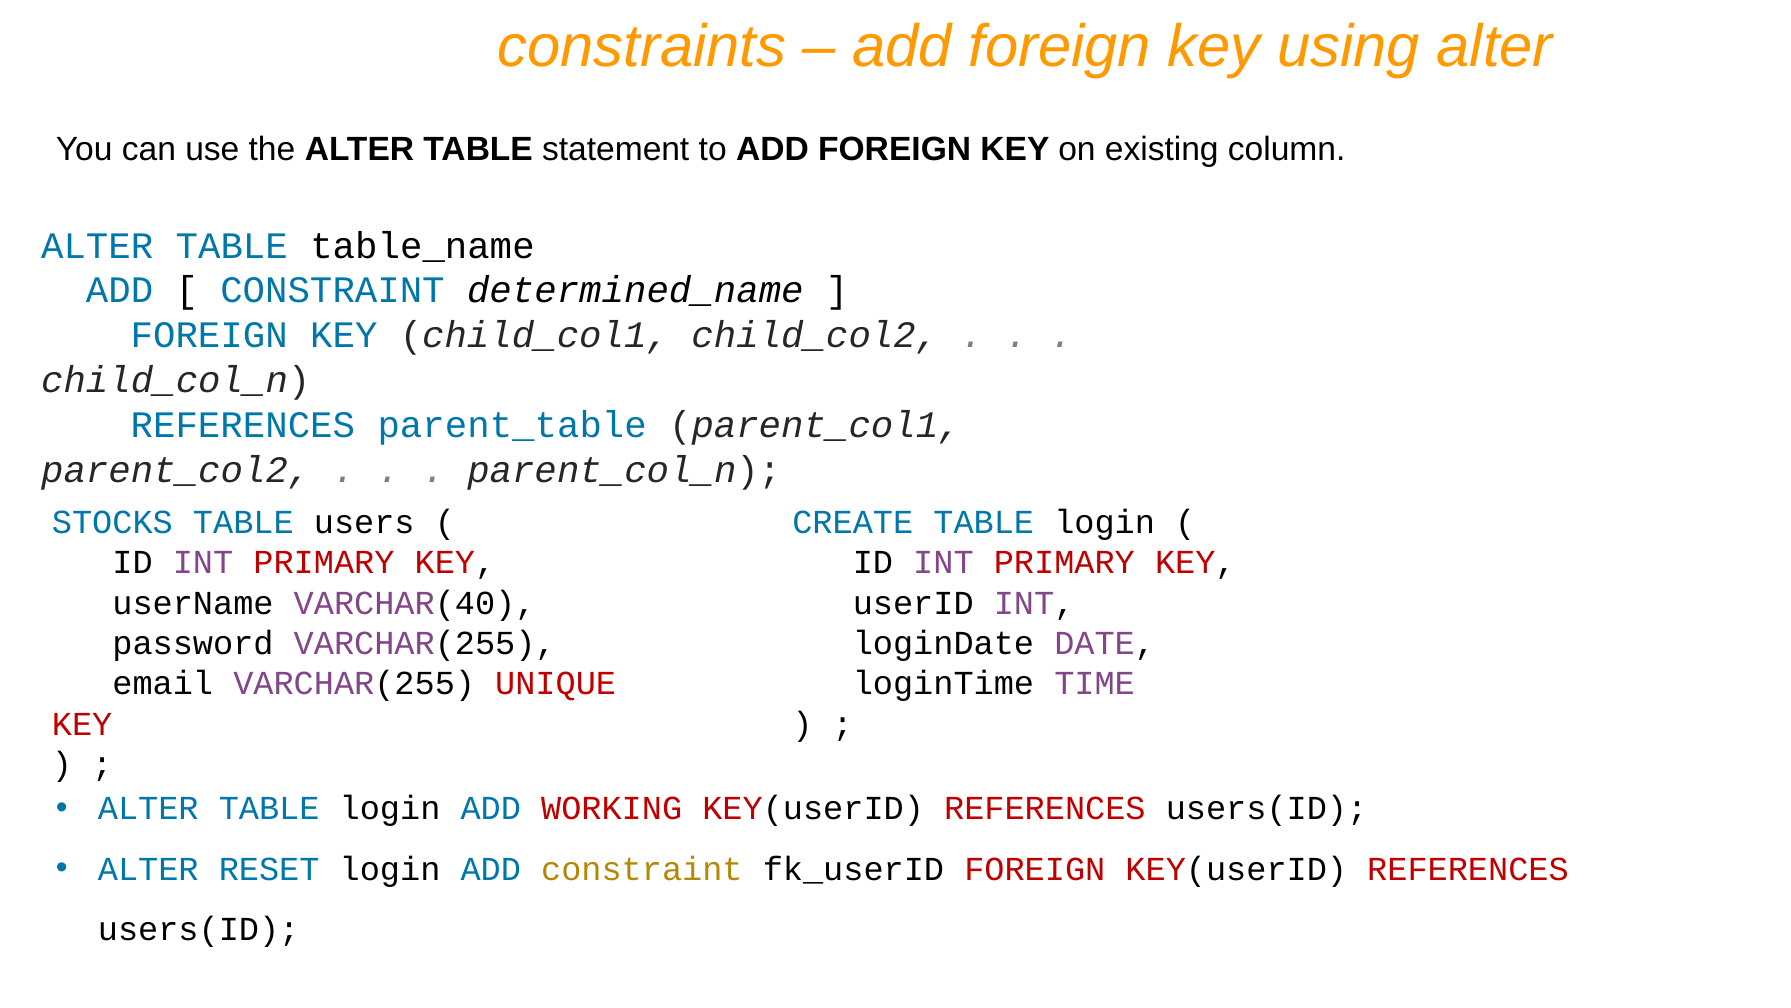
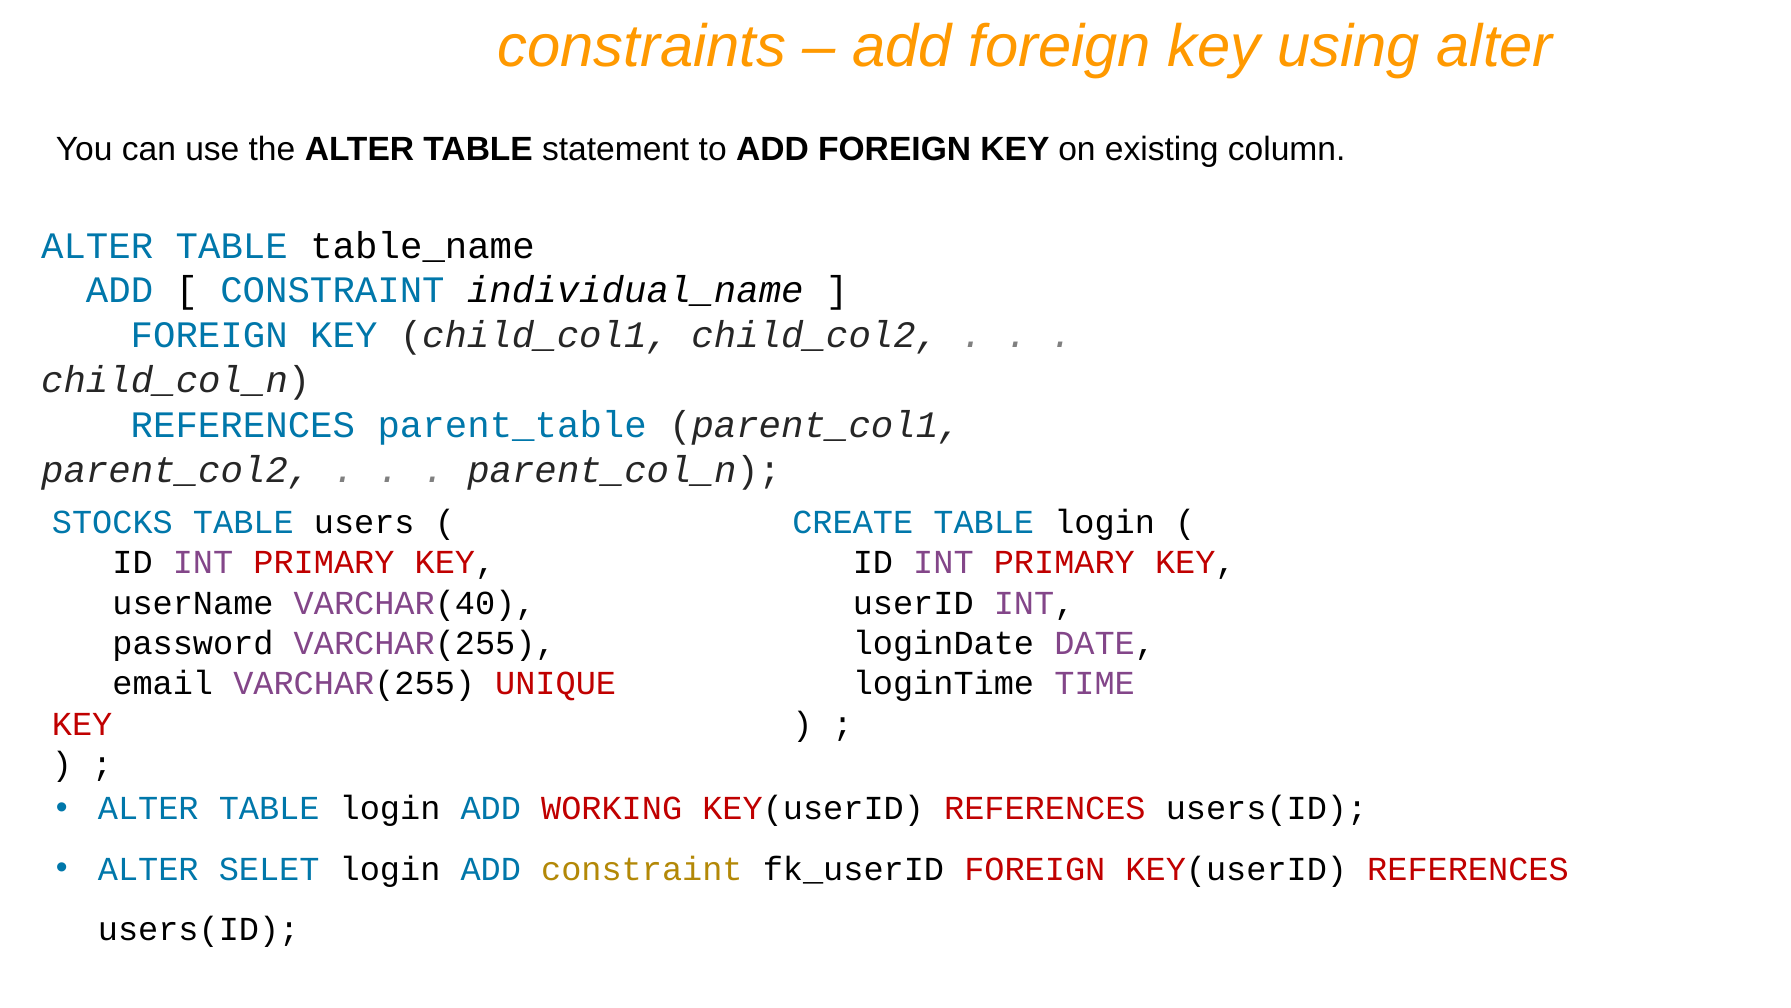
determined_name: determined_name -> individual_name
RESET: RESET -> SELET
